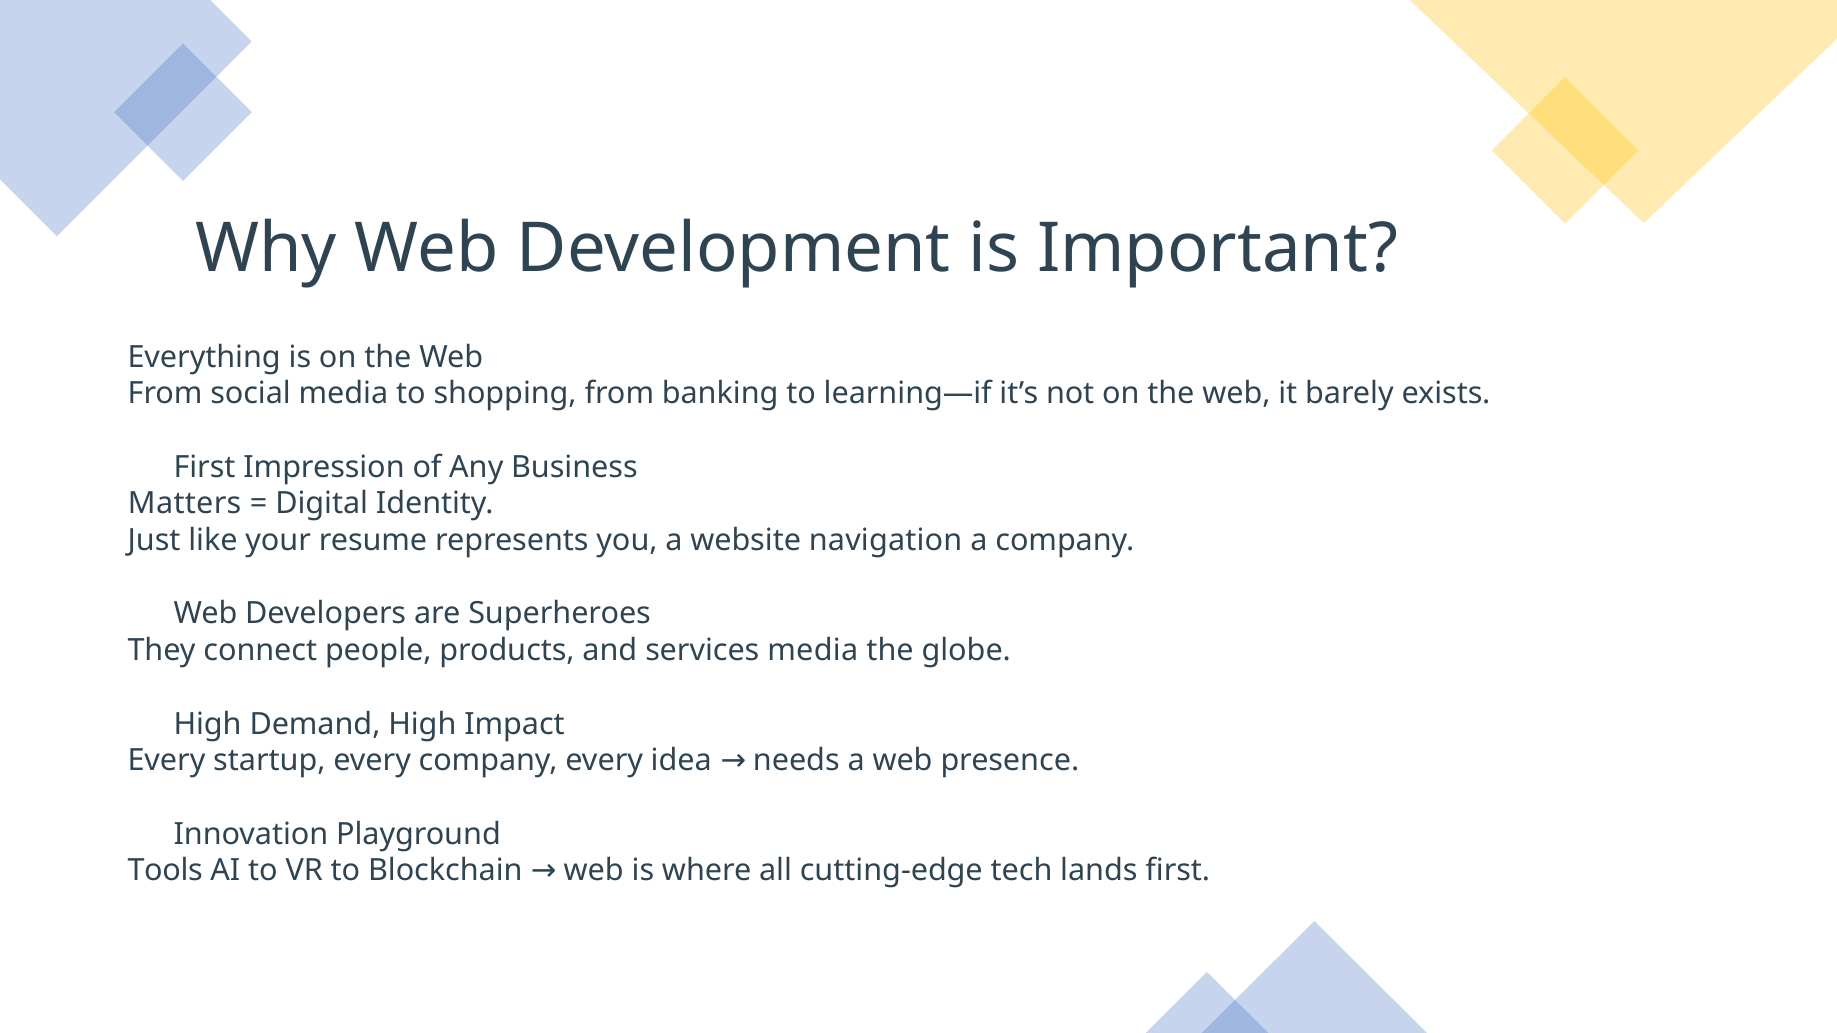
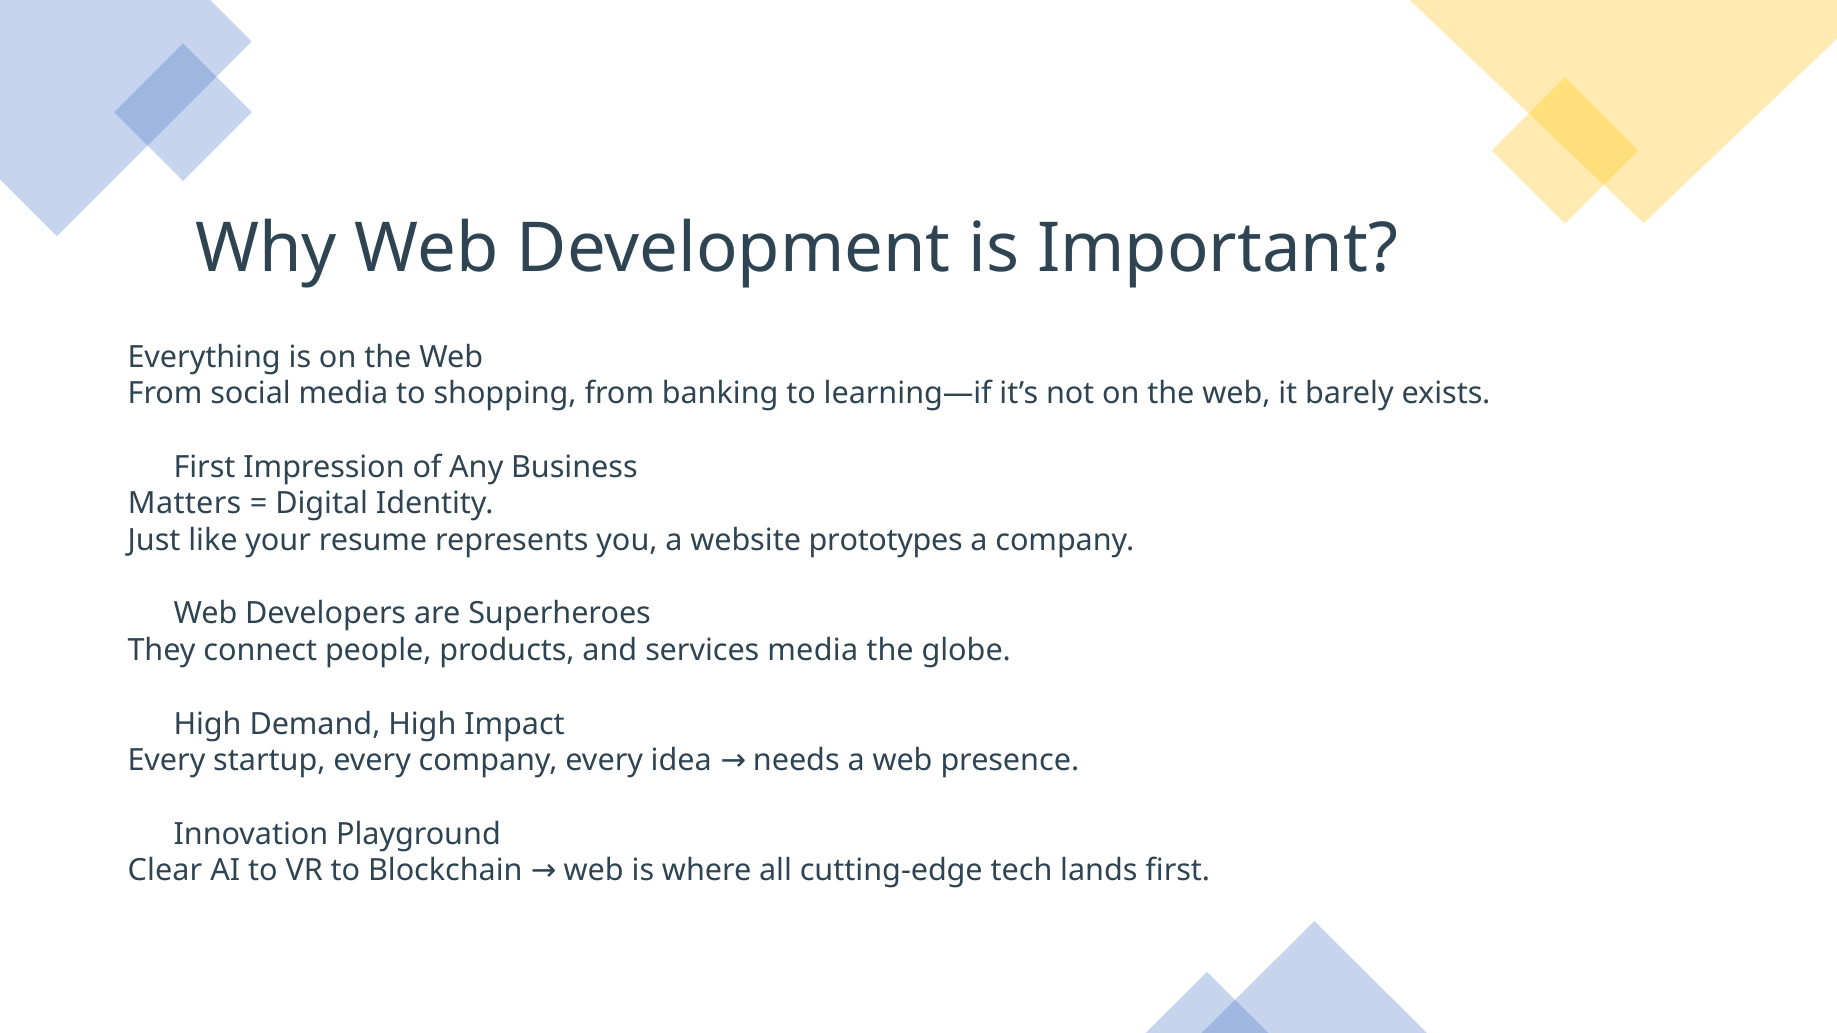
navigation: navigation -> prototypes
Tools: Tools -> Clear
